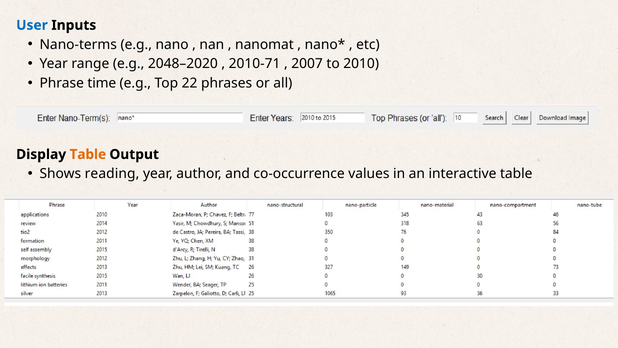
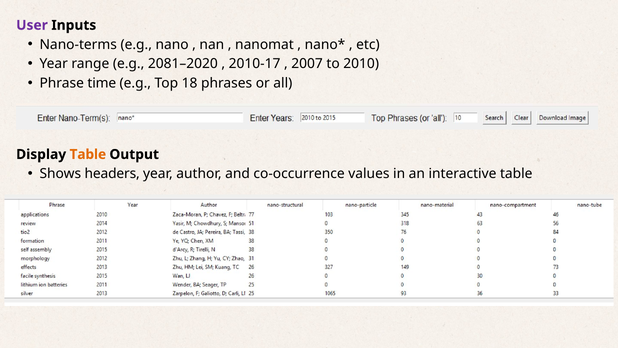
User colour: blue -> purple
2048–2020: 2048–2020 -> 2081–2020
2010-71: 2010-71 -> 2010-17
22: 22 -> 18
reading: reading -> headers
